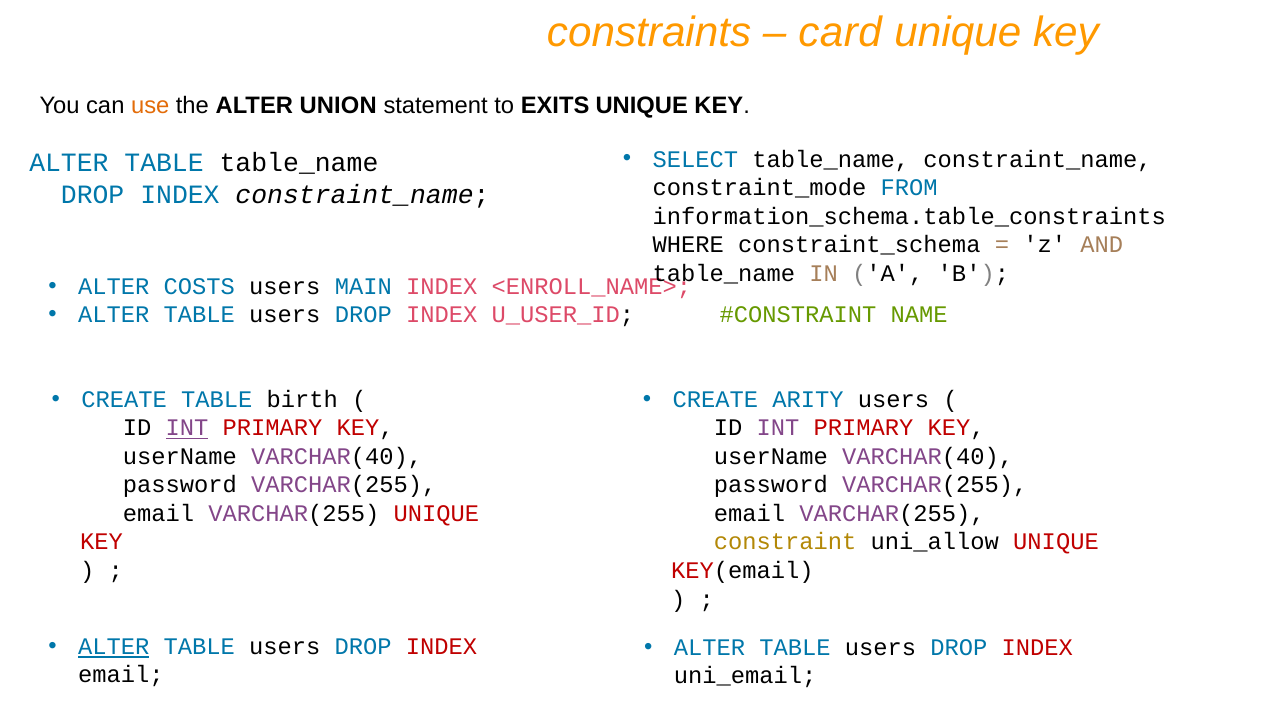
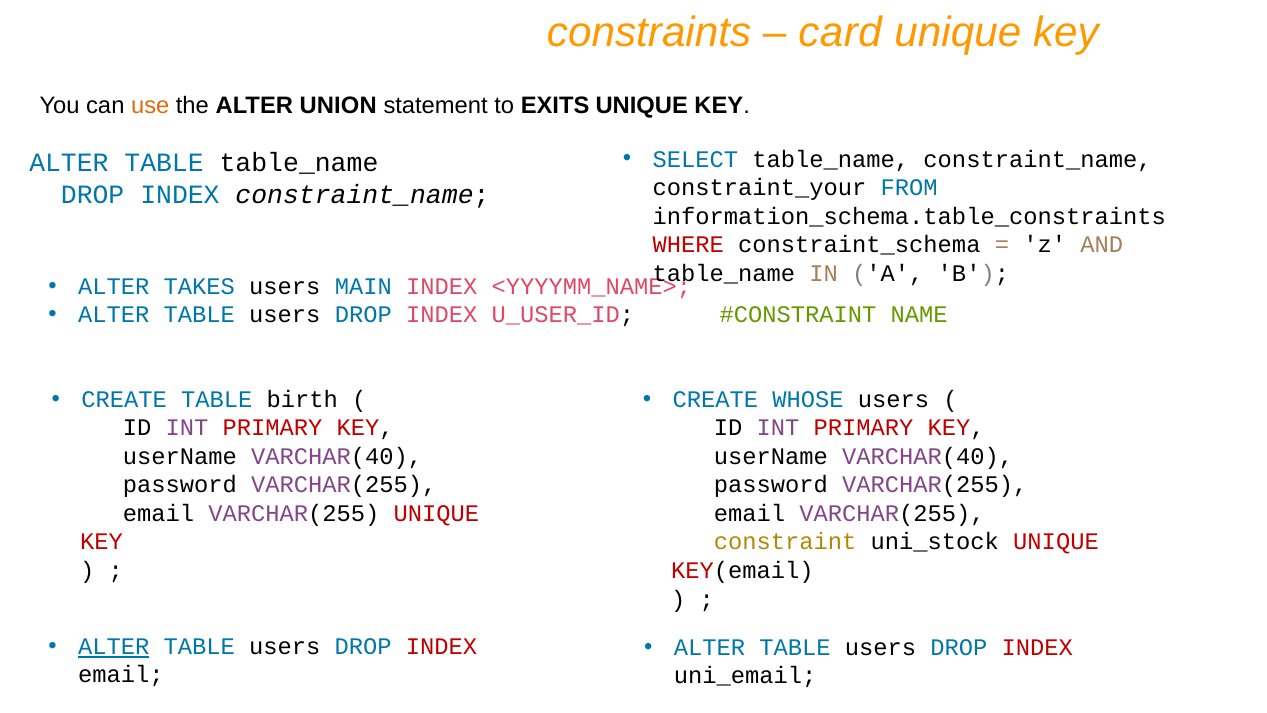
constraint_mode: constraint_mode -> constraint_your
WHERE colour: black -> red
COSTS: COSTS -> TAKES
<ENROLL_NAME>: <ENROLL_NAME> -> <YYYYMM_NAME>
ARITY: ARITY -> WHOSE
INT at (187, 428) underline: present -> none
uni_allow: uni_allow -> uni_stock
